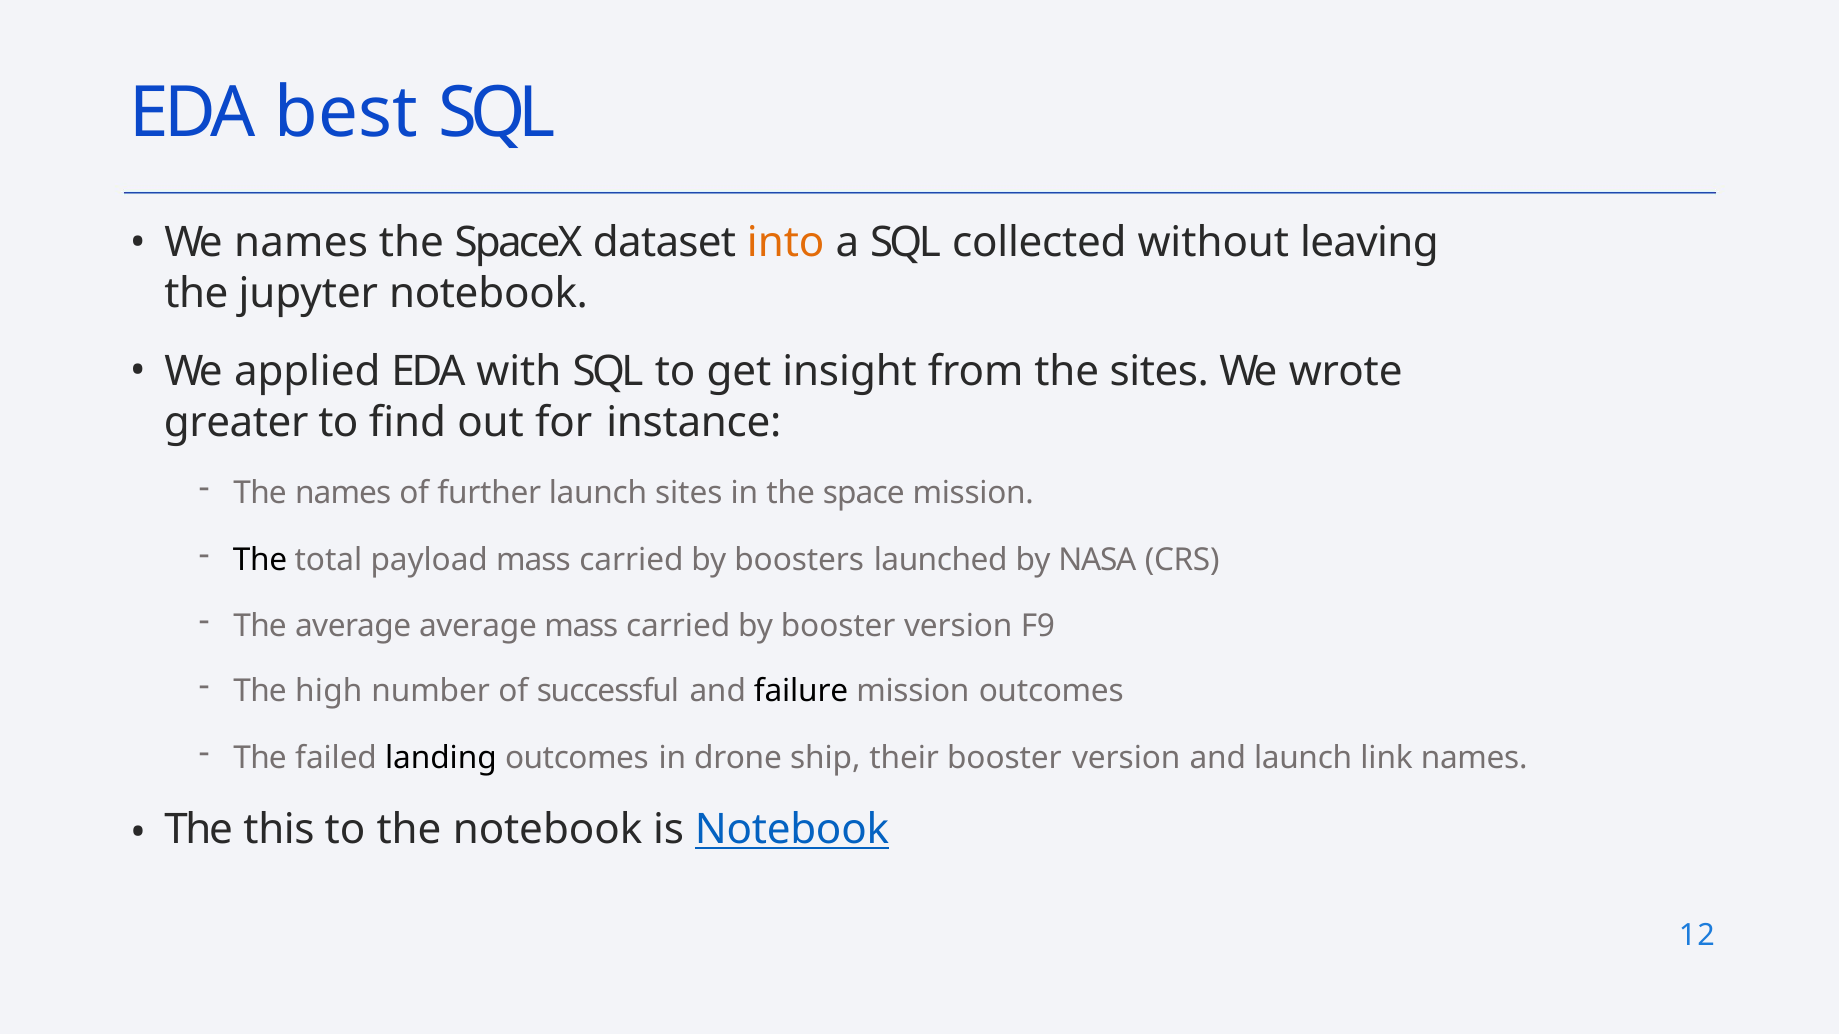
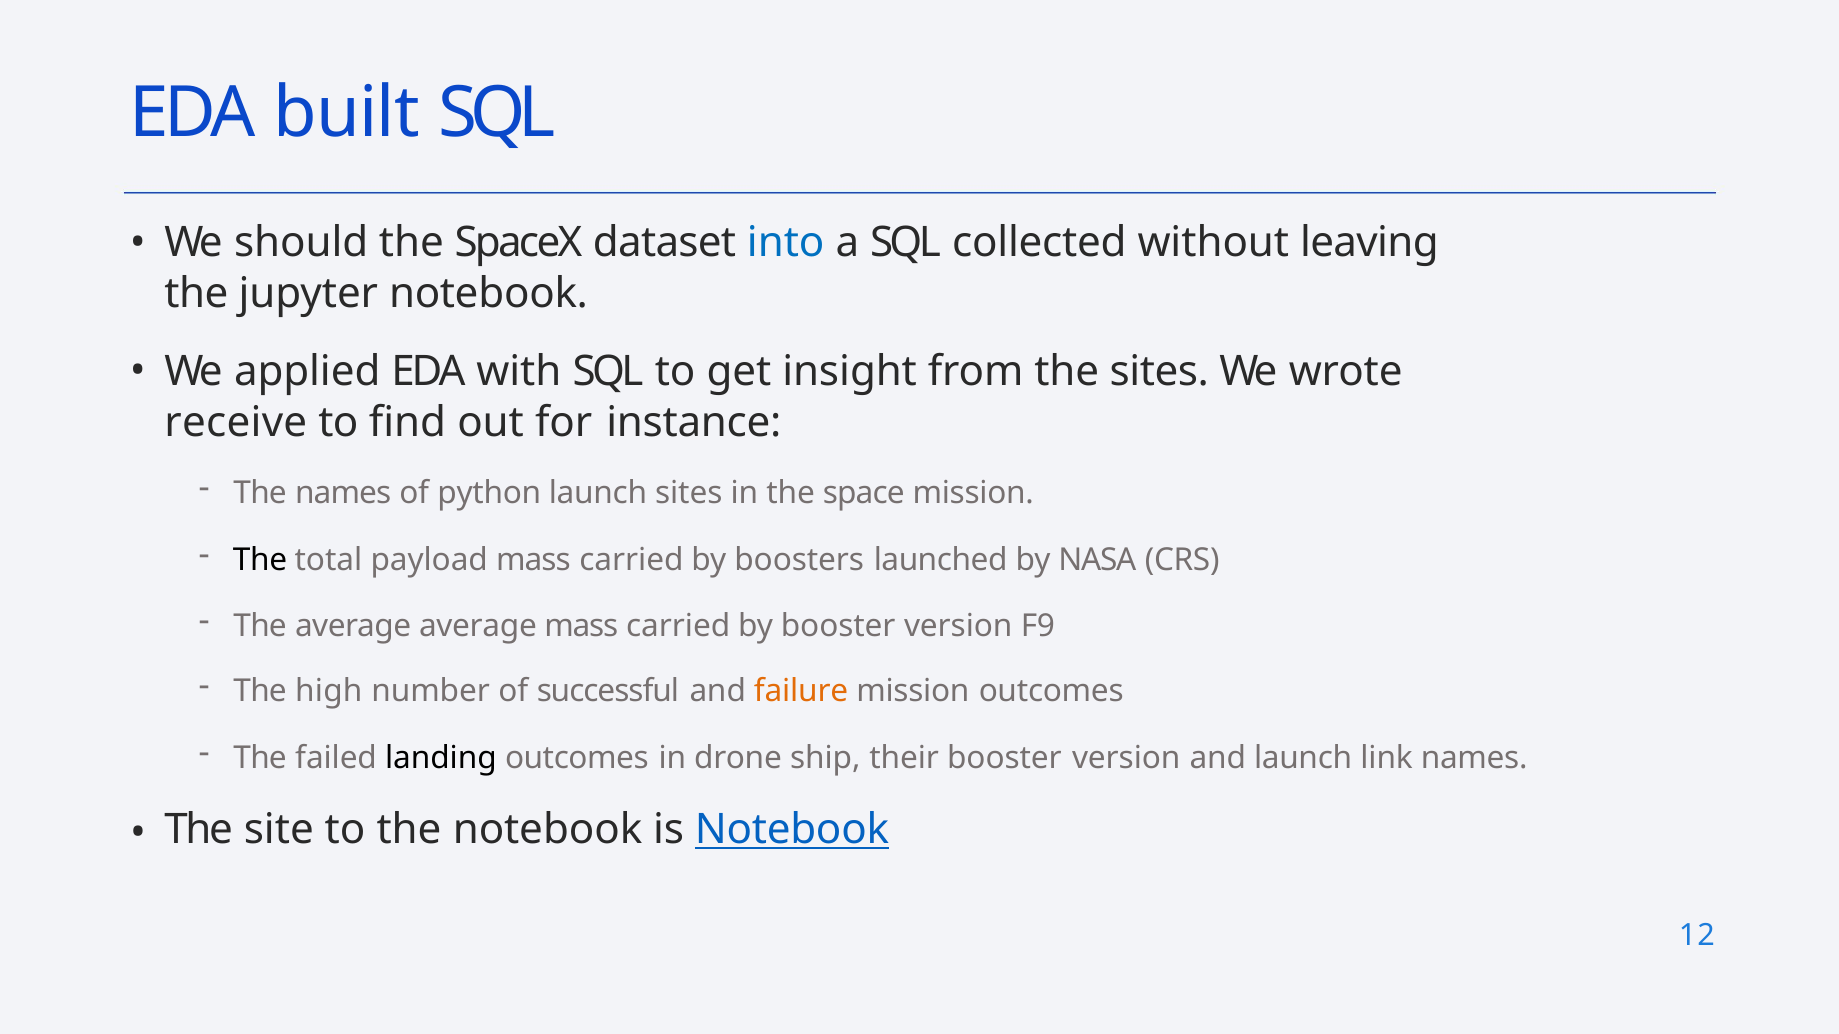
best: best -> built
We names: names -> should
into colour: orange -> blue
greater: greater -> receive
further: further -> python
failure colour: black -> orange
this: this -> site
